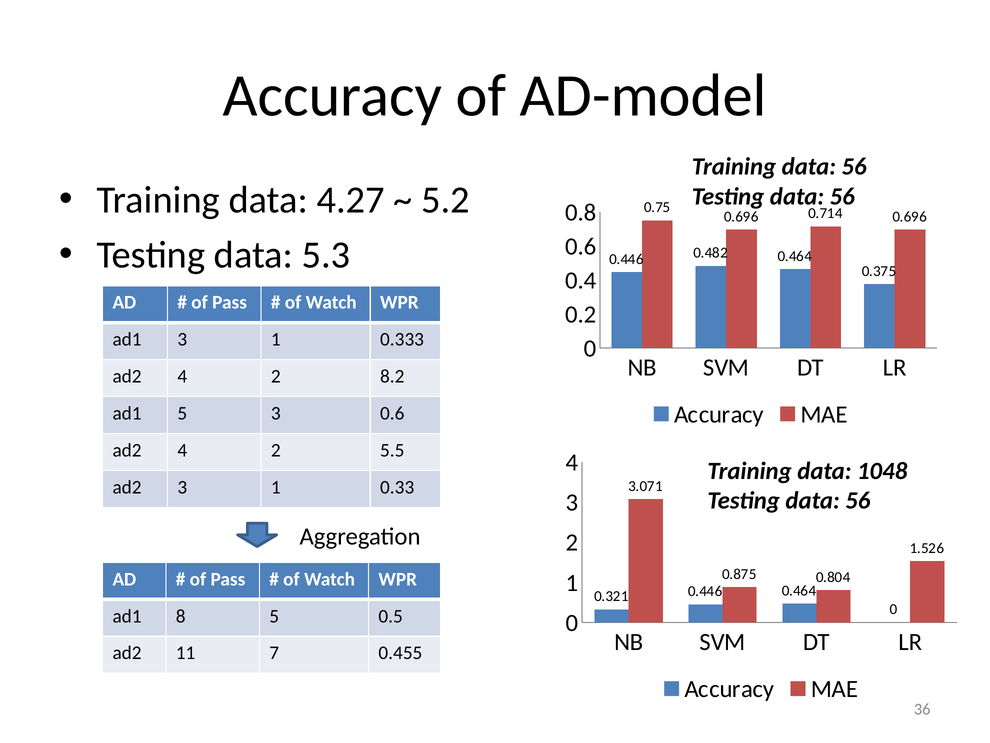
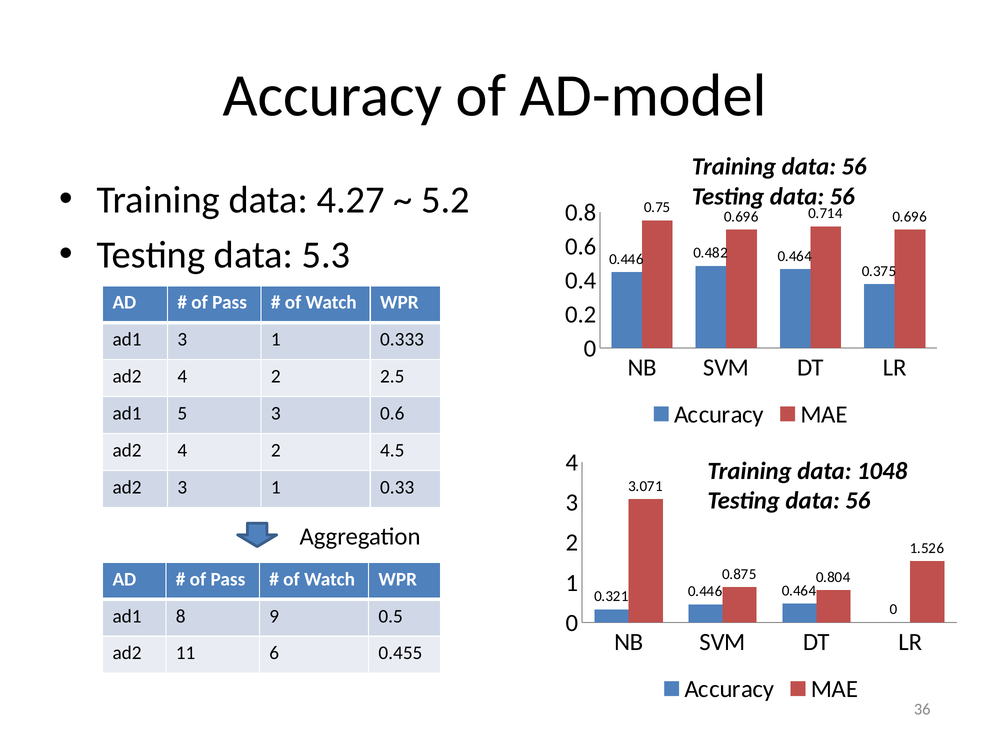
8.2: 8.2 -> 2.5
5.5: 5.5 -> 4.5
8 5: 5 -> 9
7: 7 -> 6
